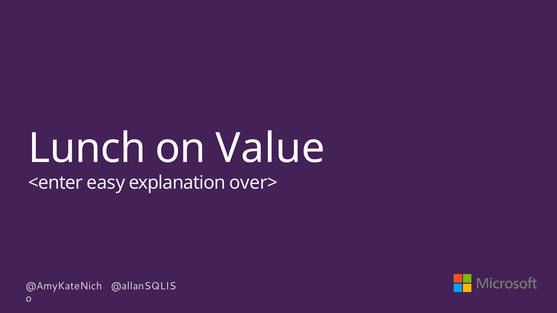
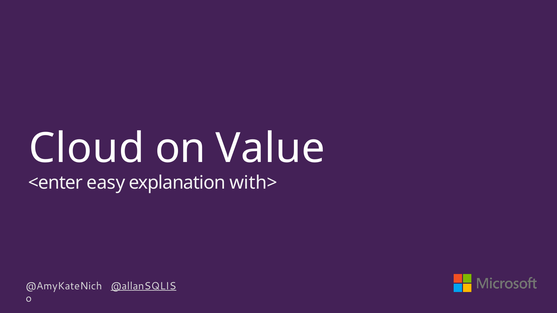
Lunch: Lunch -> Cloud
over>: over> -> with>
@allanSQLIS underline: none -> present
